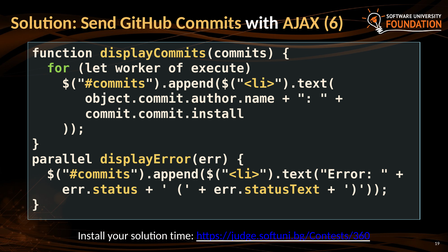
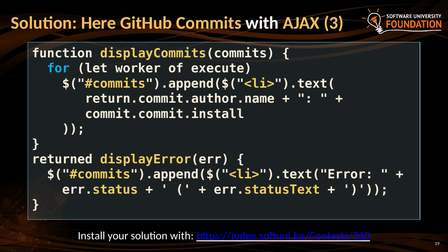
Send: Send -> Here
6: 6 -> 3
for colour: light green -> light blue
object.commit.author.name: object.commit.author.name -> return.commit.author.name
parallel: parallel -> returned
solution time: time -> with
